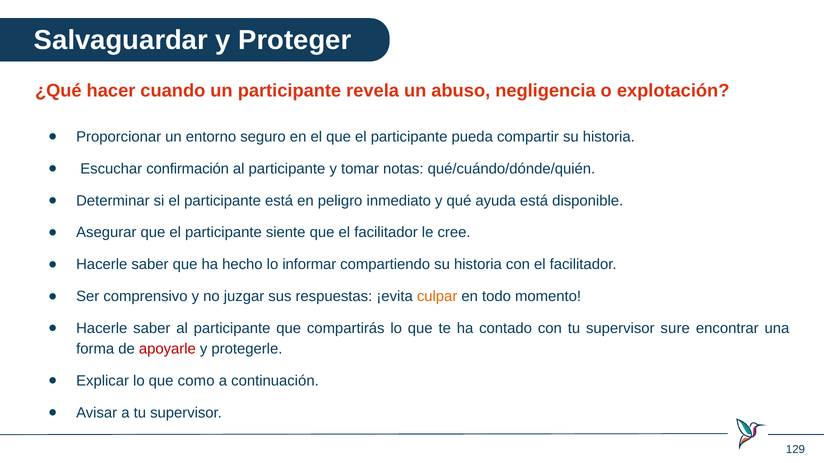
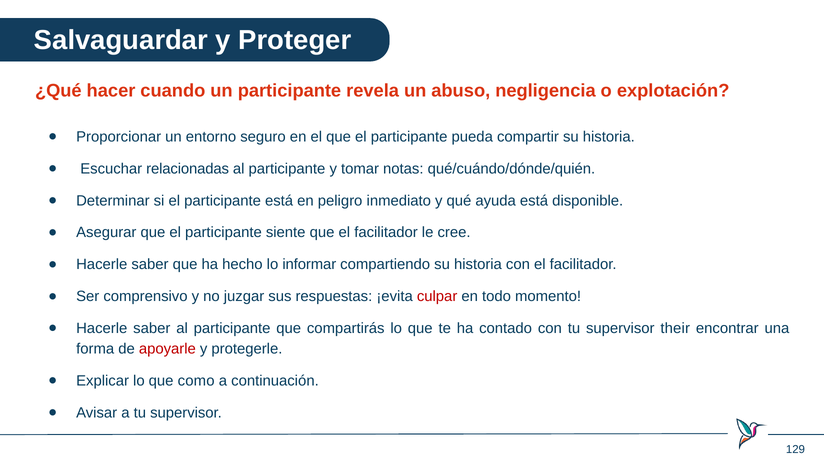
confirmación: confirmación -> relacionadas
culpar colour: orange -> red
sure: sure -> their
